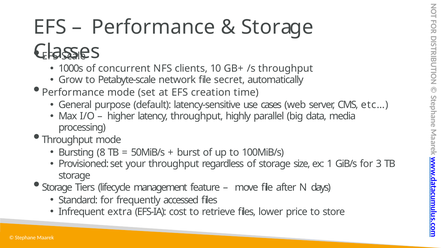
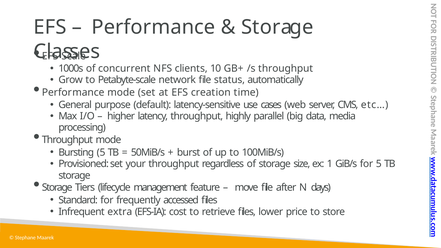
secret: secret -> status
Bursting 8: 8 -> 5
for 3: 3 -> 5
